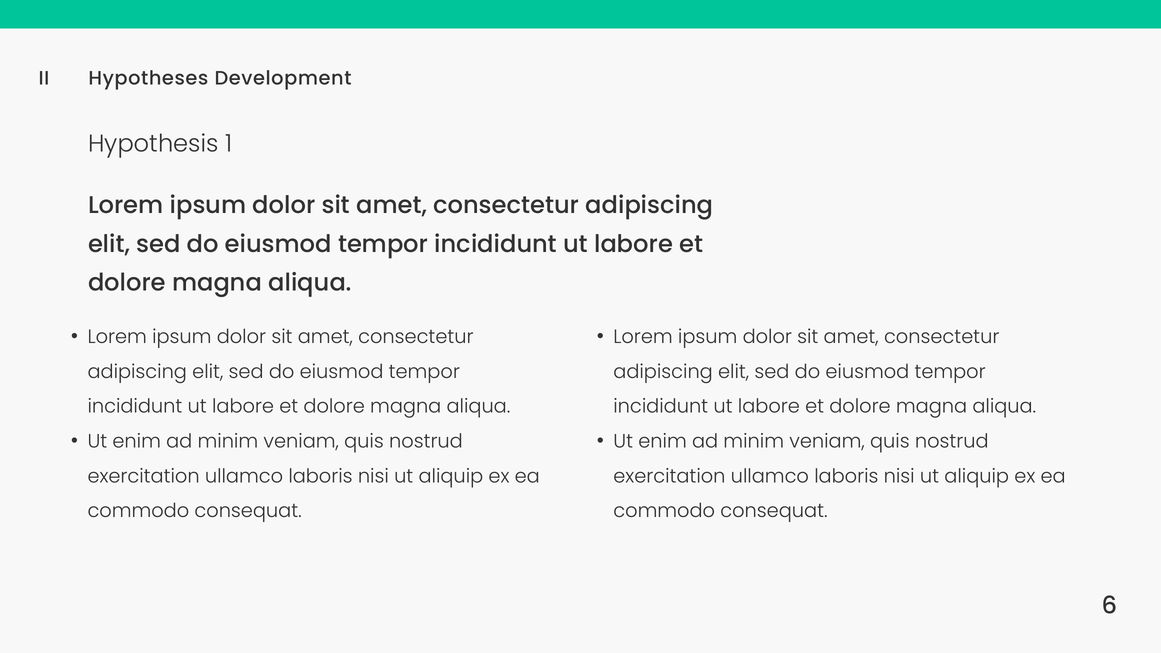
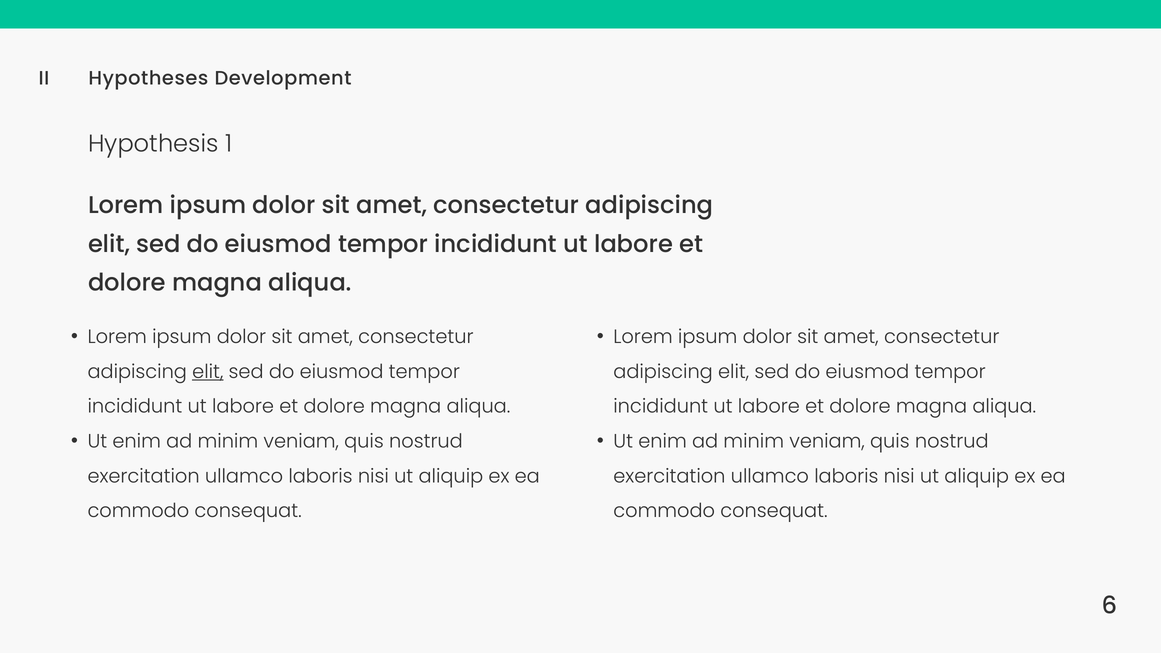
elit at (208, 372) underline: none -> present
